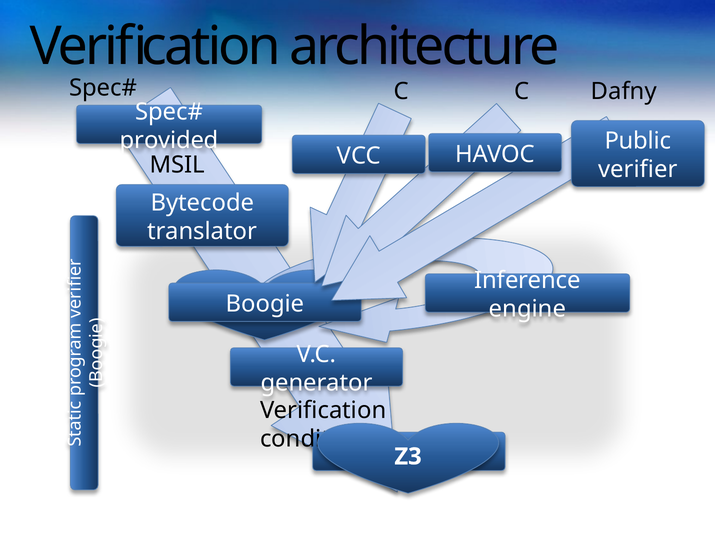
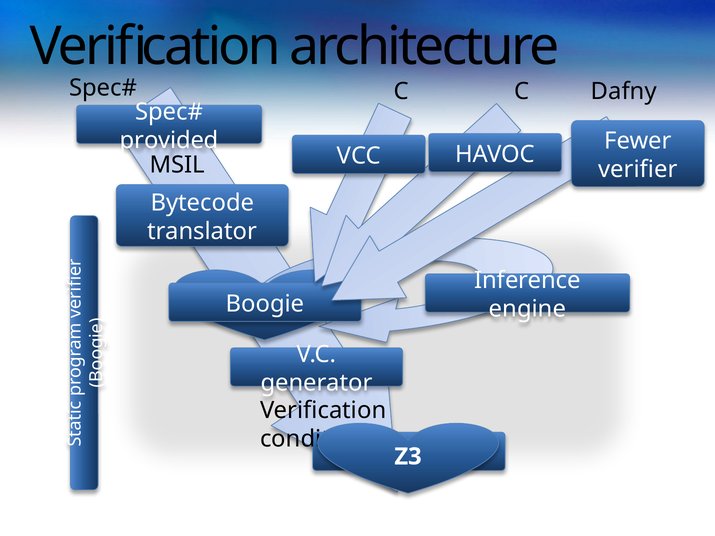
Public: Public -> Fewer
